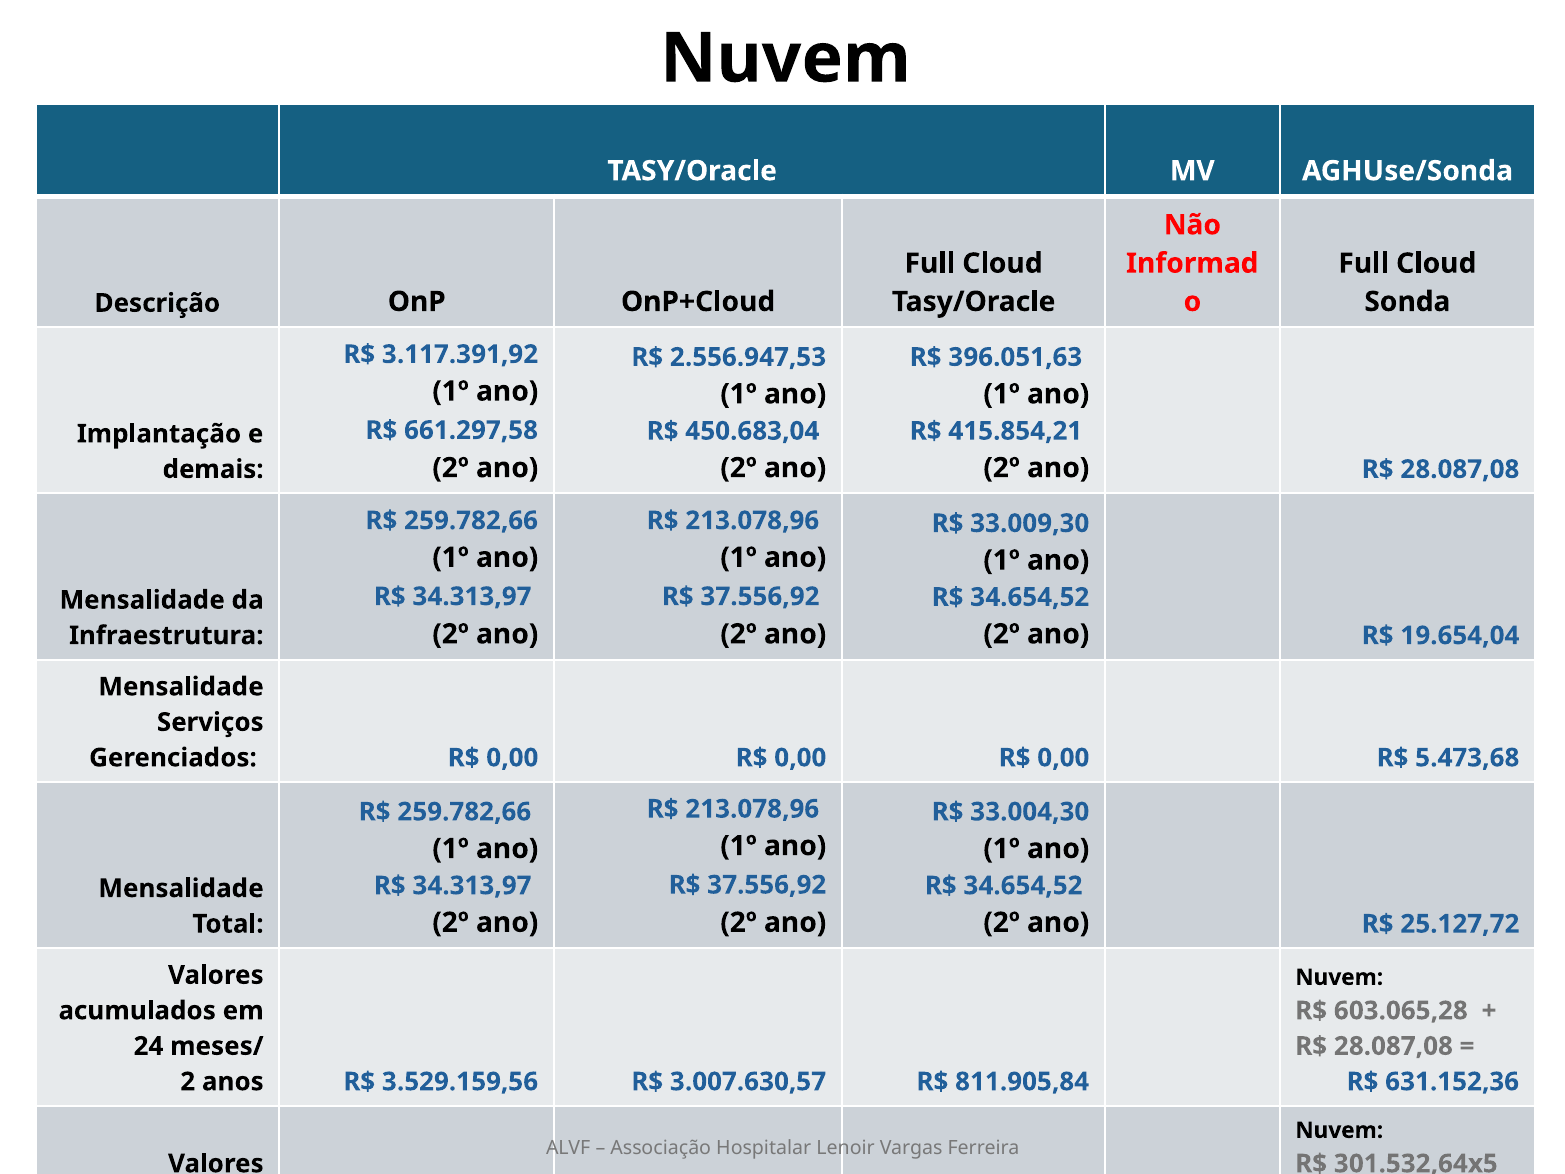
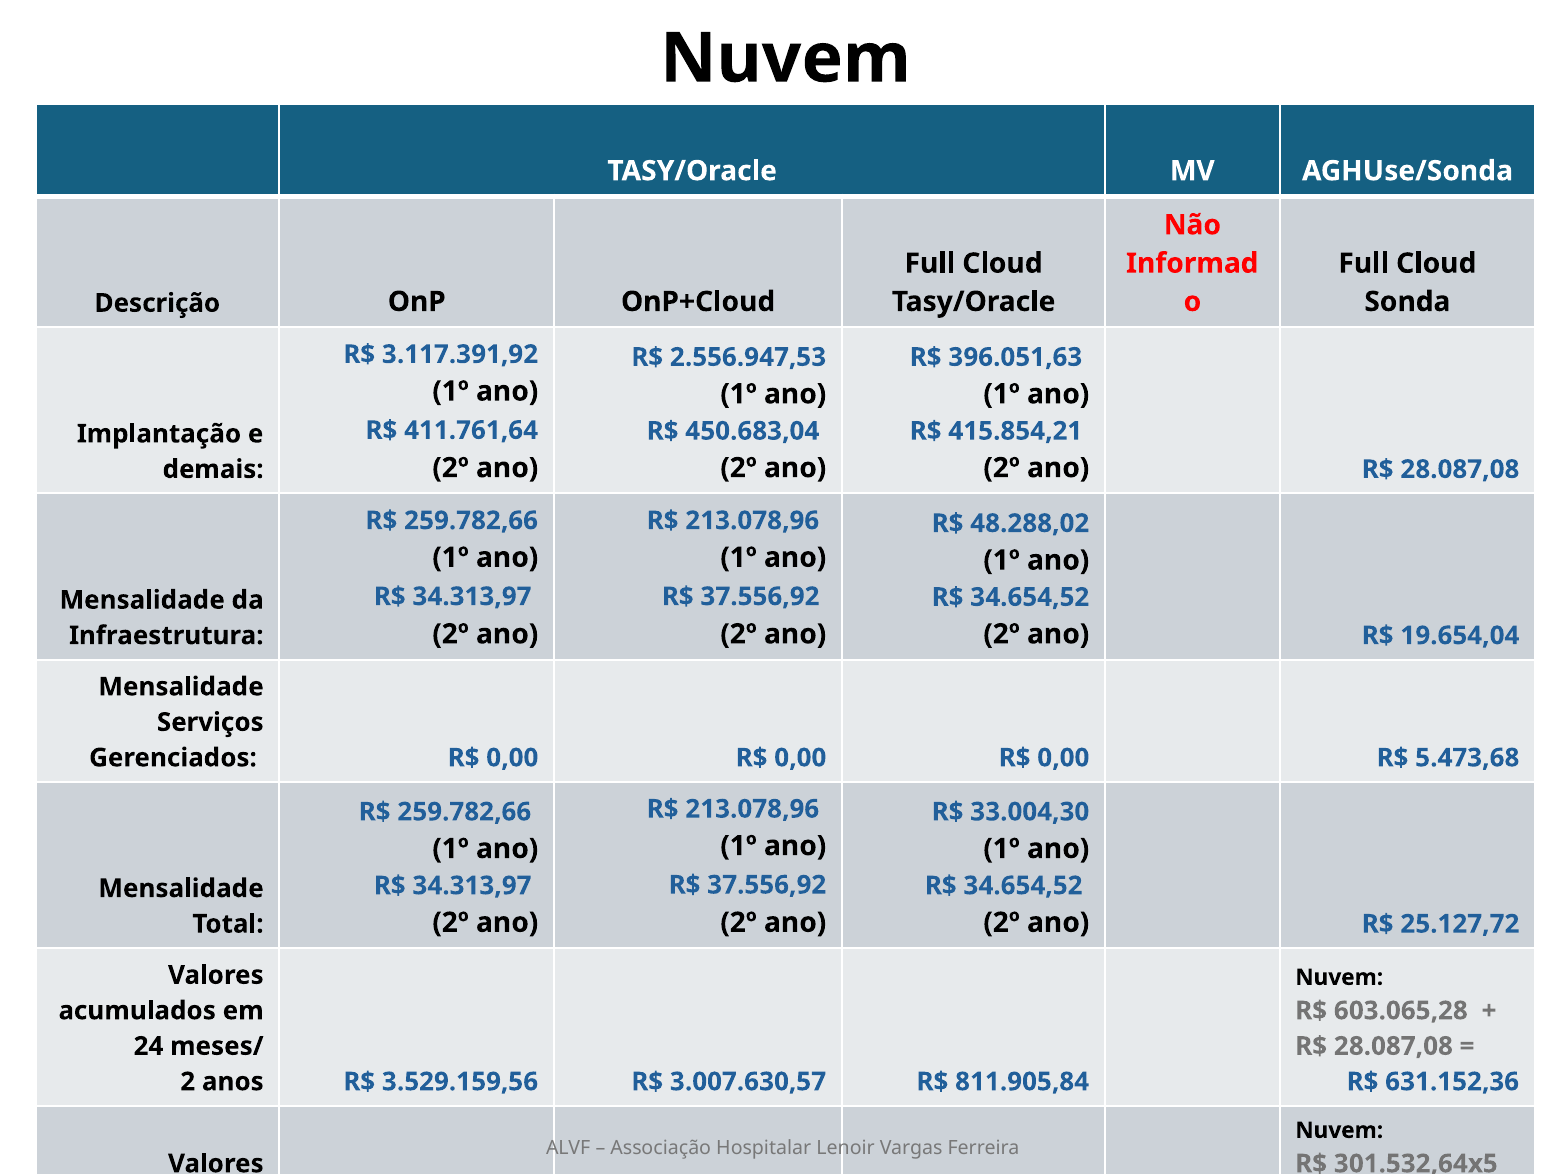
661.297,58: 661.297,58 -> 411.761,64
33.009,30: 33.009,30 -> 48.288,02
